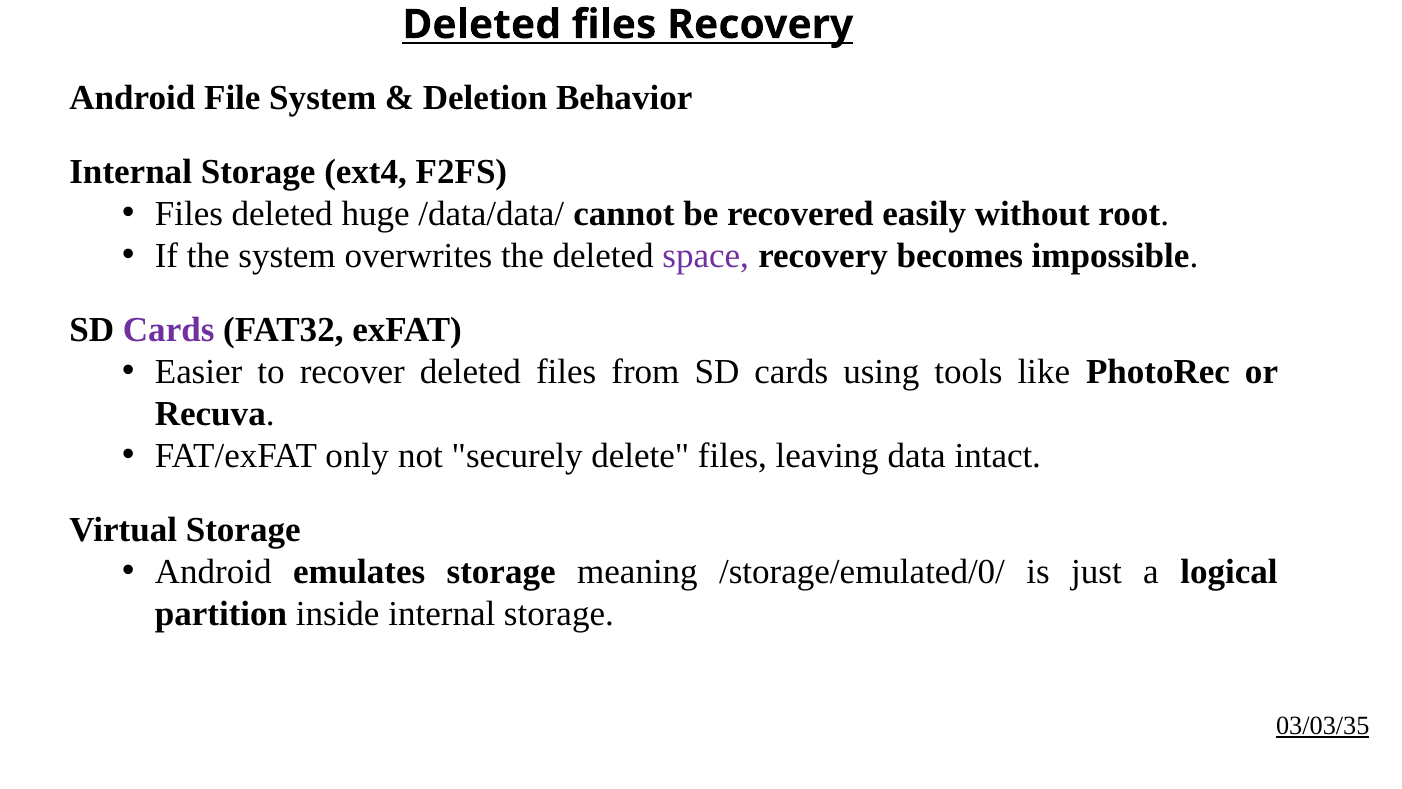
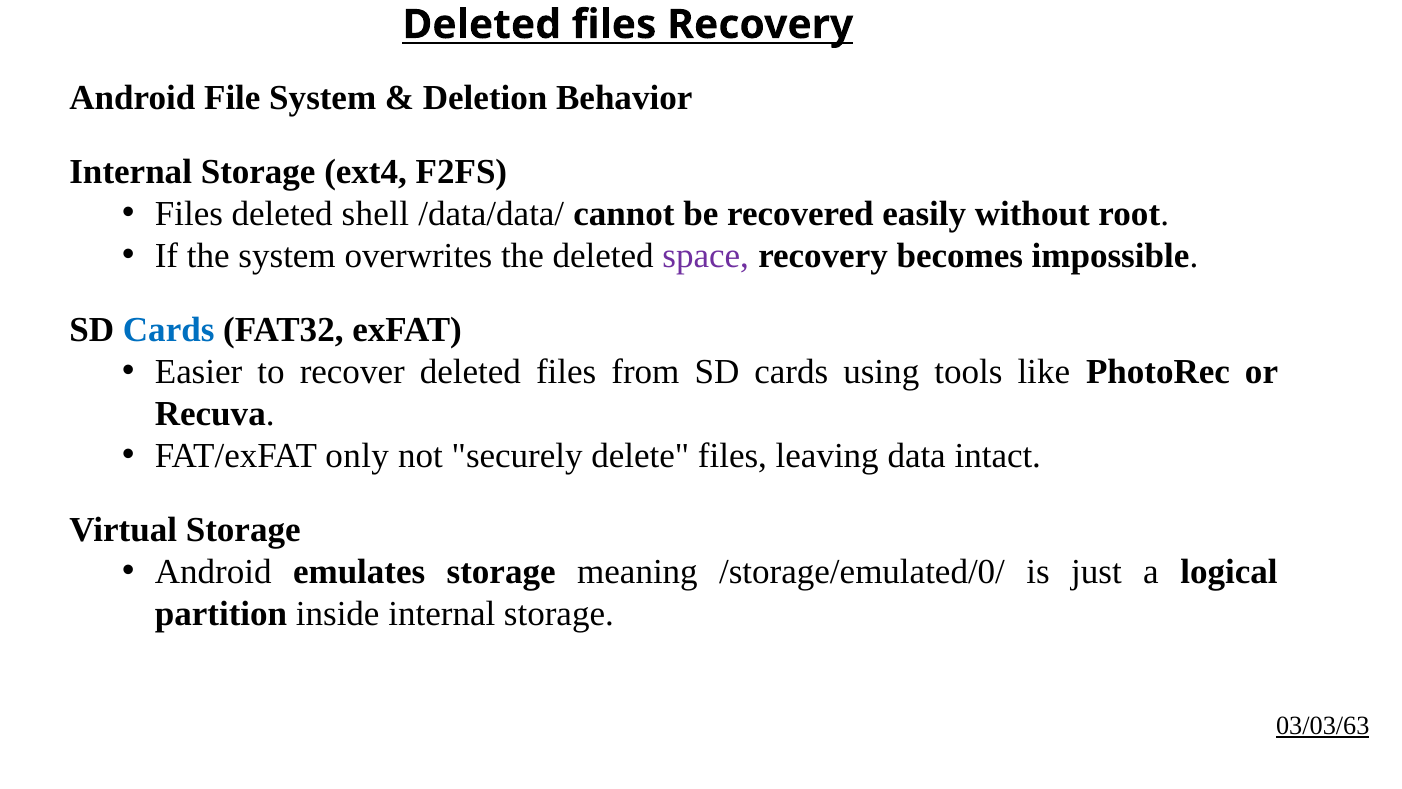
huge: huge -> shell
Cards at (169, 330) colour: purple -> blue
03/03/35: 03/03/35 -> 03/03/63
